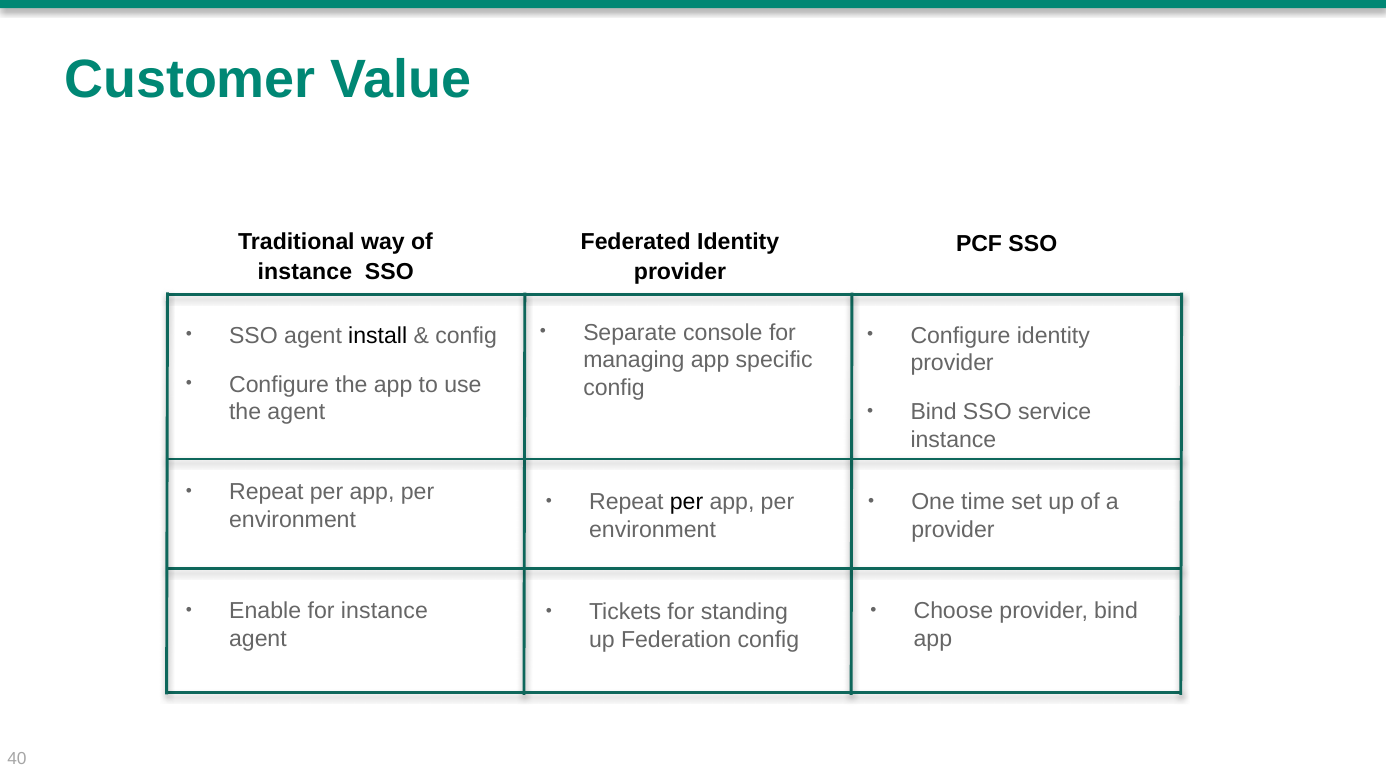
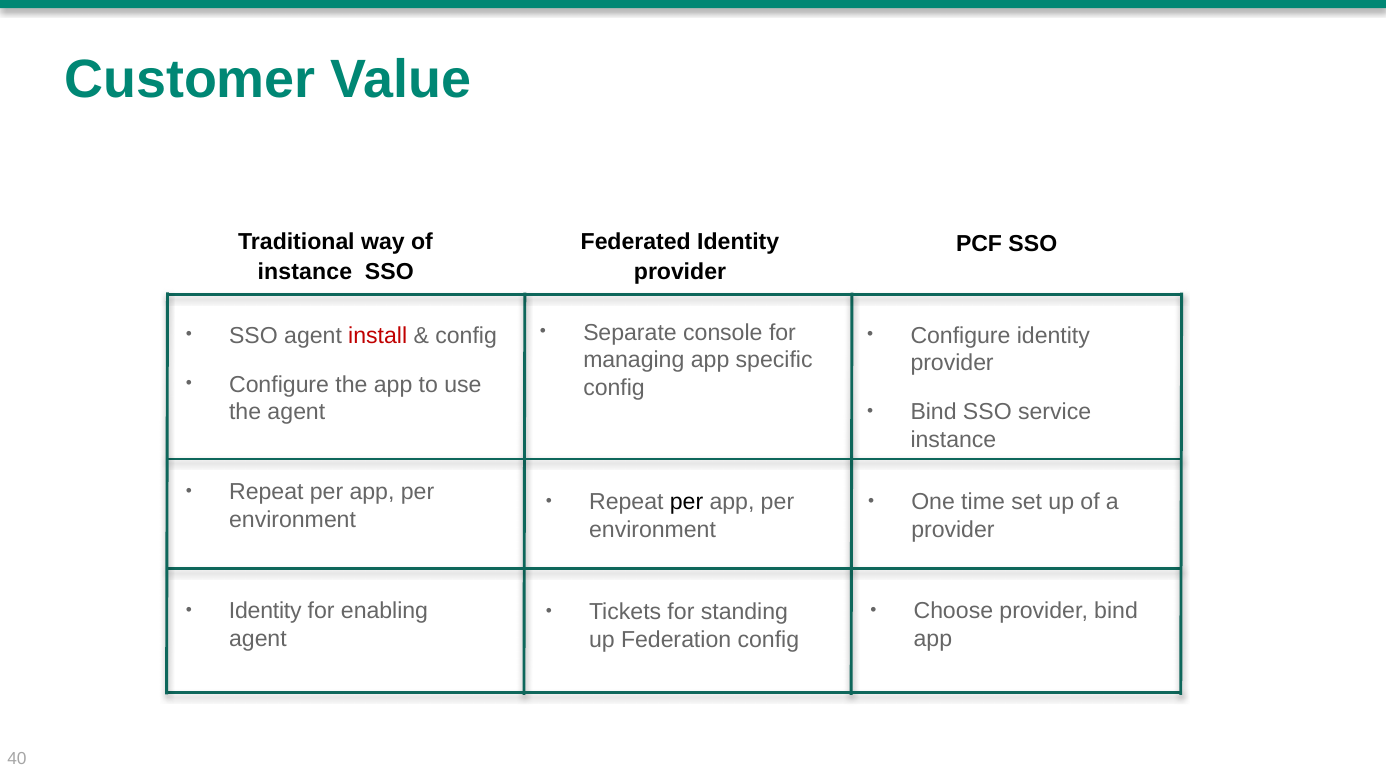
install colour: black -> red
Enable at (265, 611): Enable -> Identity
for instance: instance -> enabling
